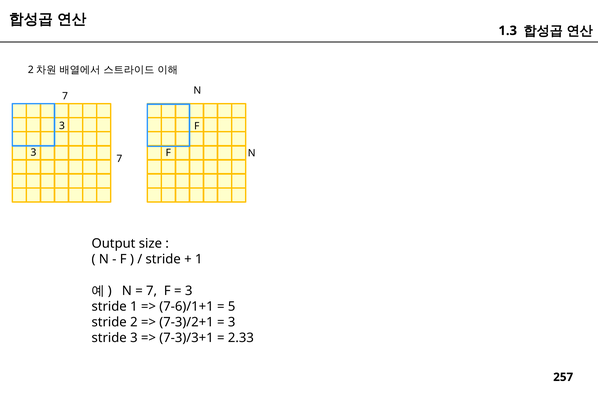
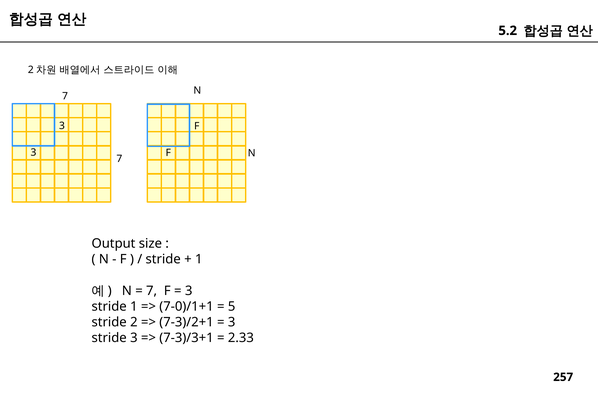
1.3: 1.3 -> 5.2
7-6)/1+1: 7-6)/1+1 -> 7-0)/1+1
